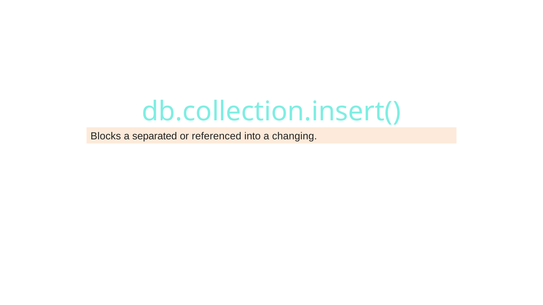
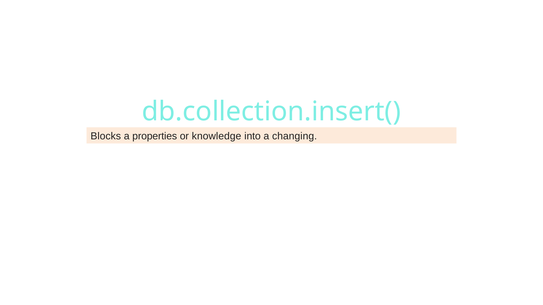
separated: separated -> properties
referenced: referenced -> knowledge
